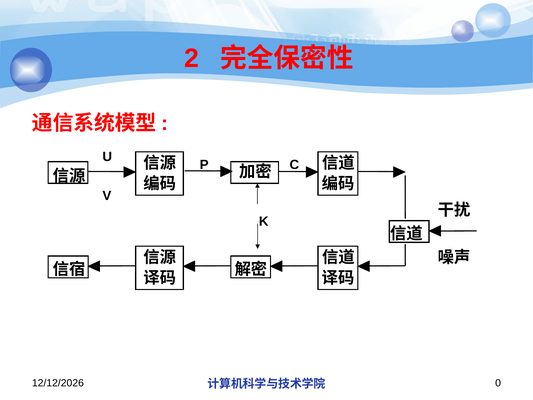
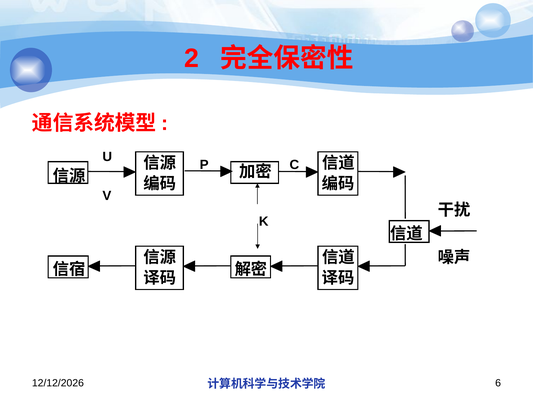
0: 0 -> 6
